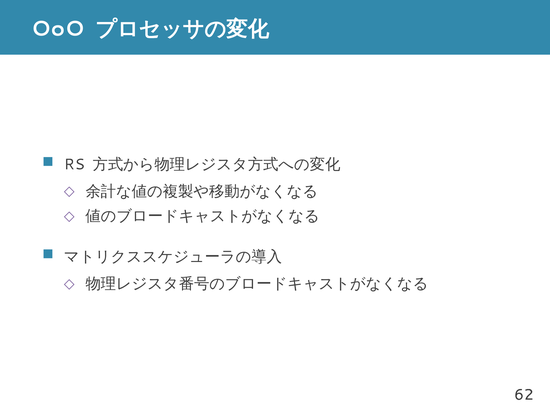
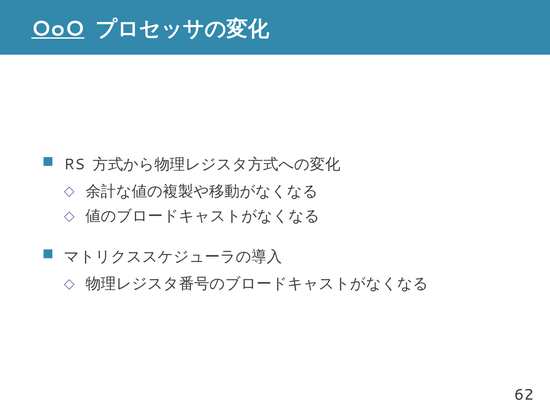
OoO underline: none -> present
